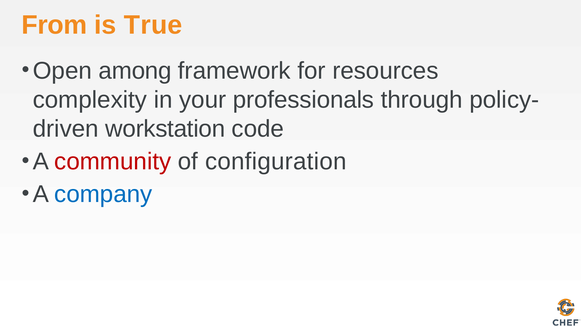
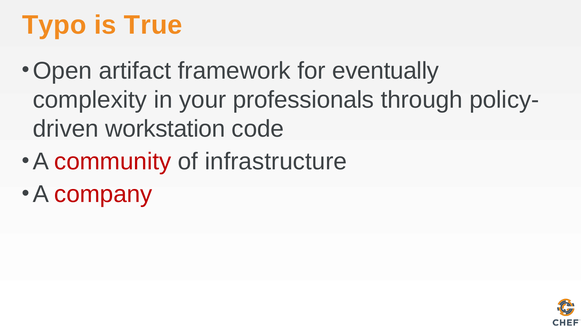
From: From -> Typo
among: among -> artifact
resources: resources -> eventually
configuration: configuration -> infrastructure
company colour: blue -> red
